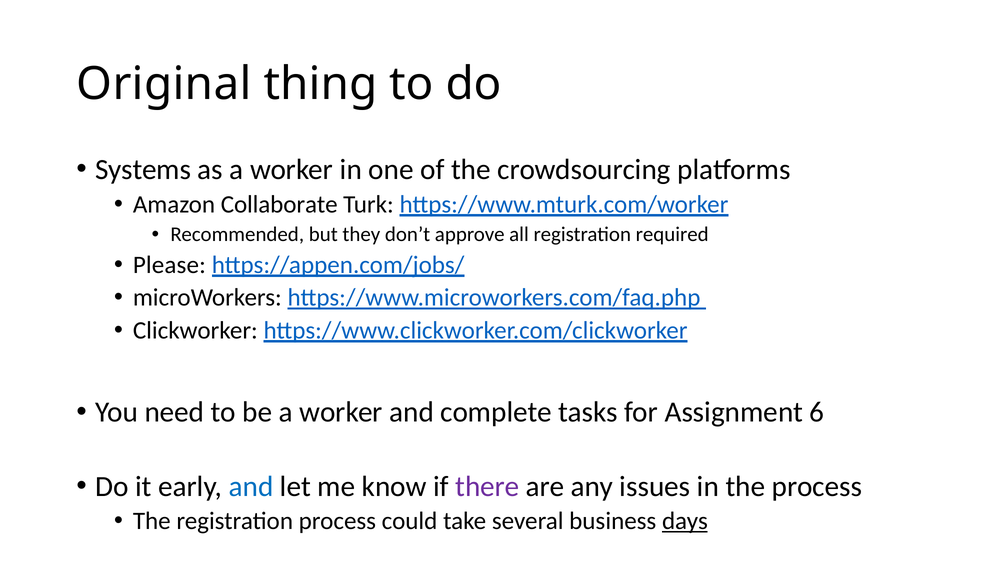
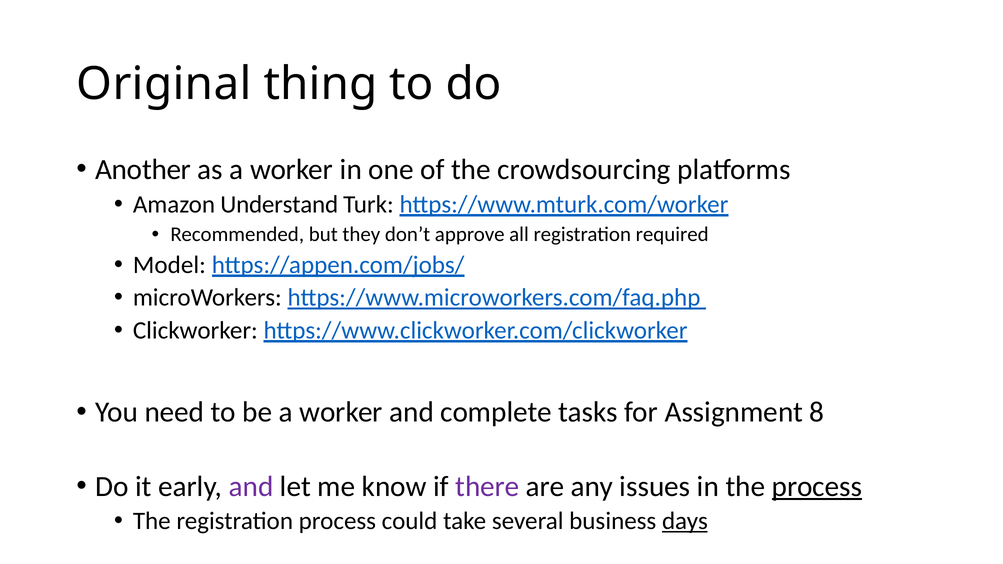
Systems: Systems -> Another
Collaborate: Collaborate -> Understand
Please: Please -> Model
6: 6 -> 8
and at (251, 487) colour: blue -> purple
process at (817, 487) underline: none -> present
